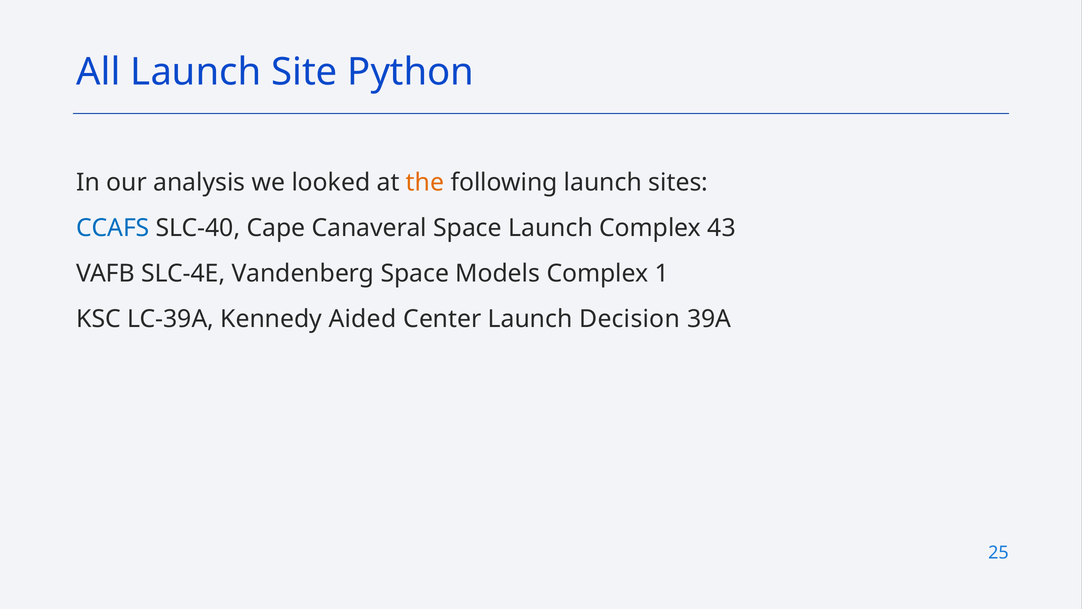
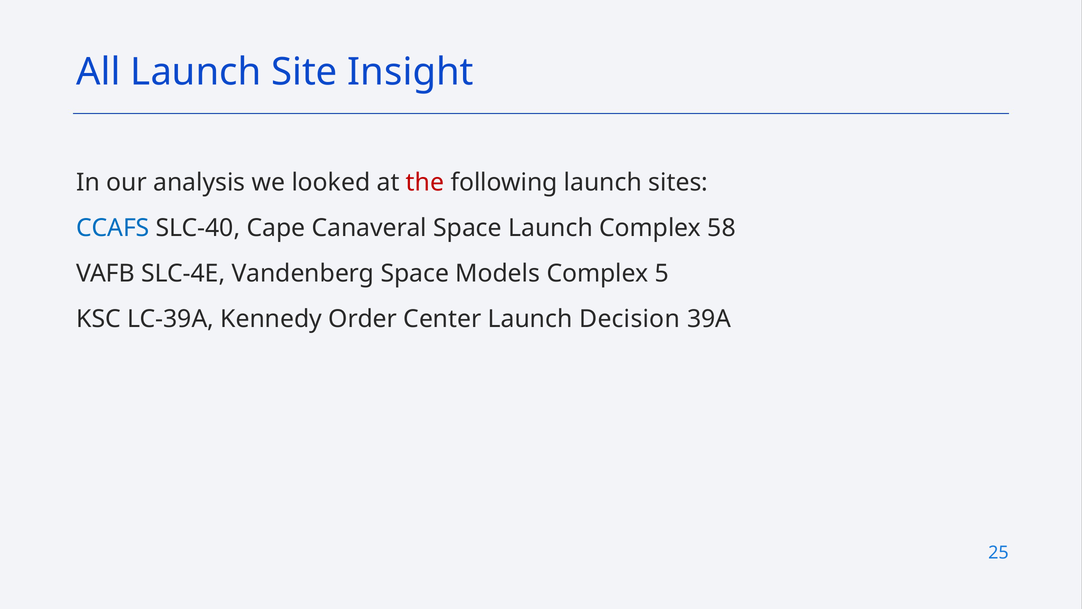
Python: Python -> Insight
the colour: orange -> red
43: 43 -> 58
1: 1 -> 5
Aided: Aided -> Order
